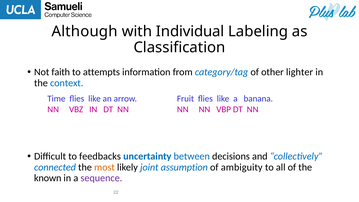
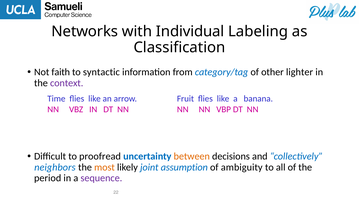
Although: Although -> Networks
attempts: attempts -> syntactic
context colour: blue -> purple
feedbacks: feedbacks -> proofread
between colour: blue -> orange
connected: connected -> neighbors
known: known -> period
